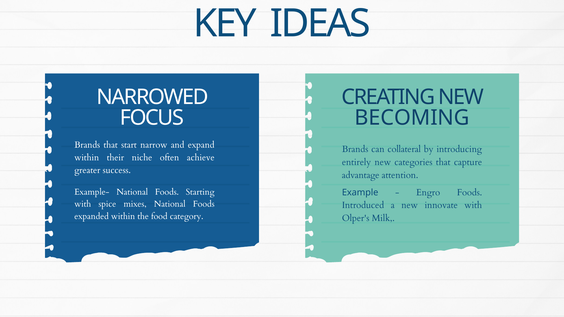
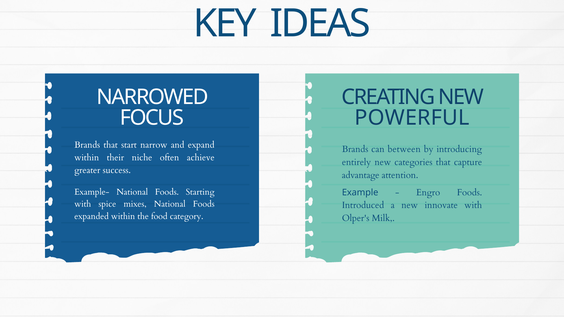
BECOMING: BECOMING -> POWERFUL
collateral: collateral -> between
